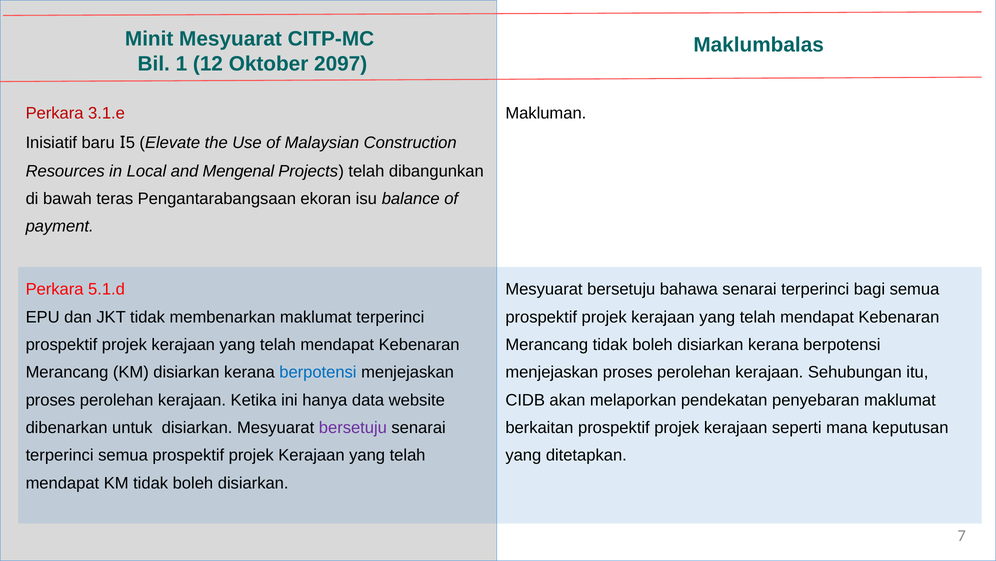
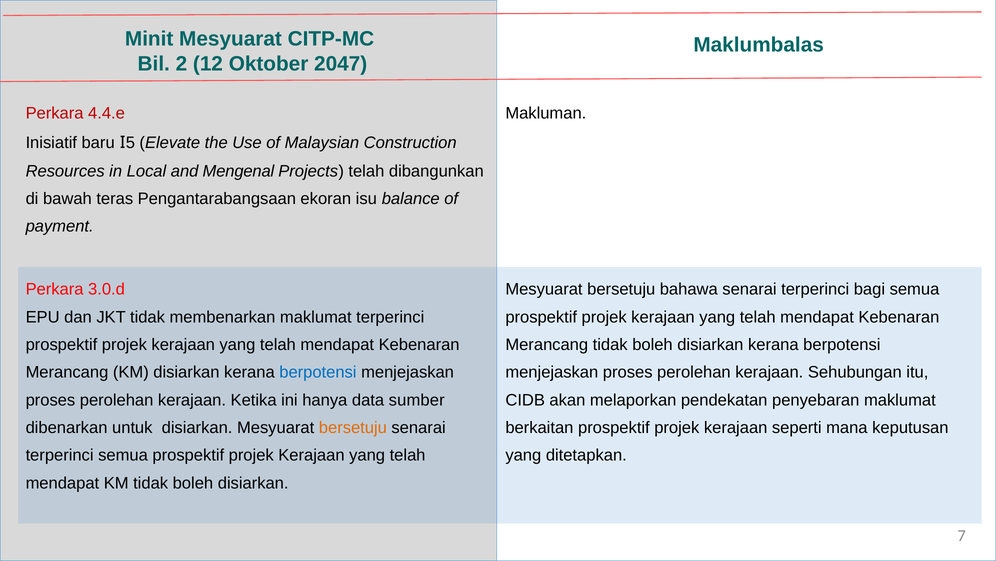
1: 1 -> 2
2097: 2097 -> 2047
3.1.e: 3.1.e -> 4.4.e
5.1.d: 5.1.d -> 3.0.d
website: website -> sumber
bersetuju at (353, 427) colour: purple -> orange
